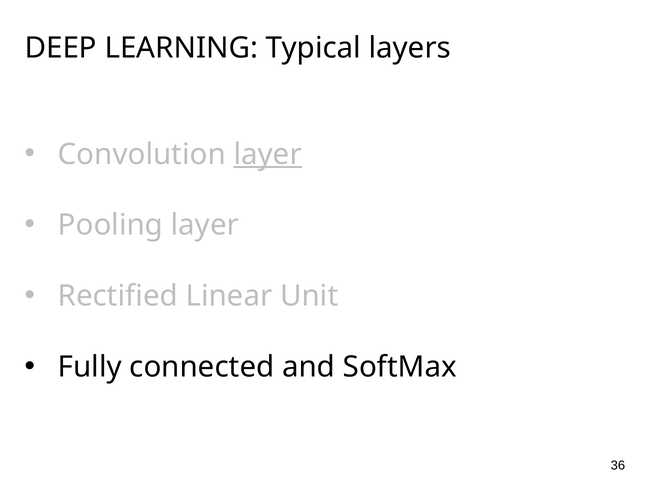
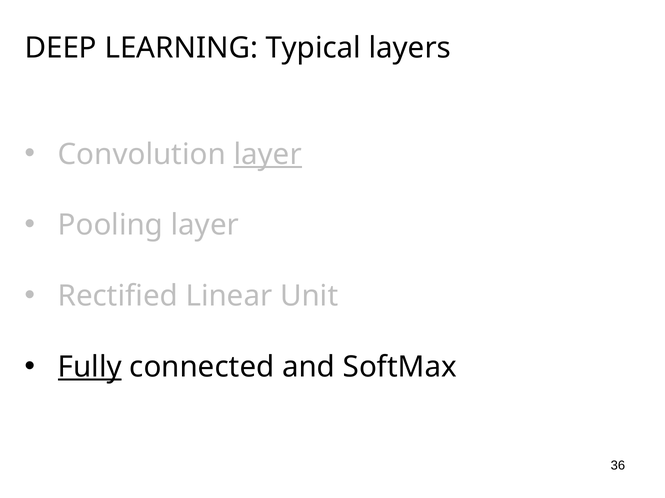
Fully underline: none -> present
